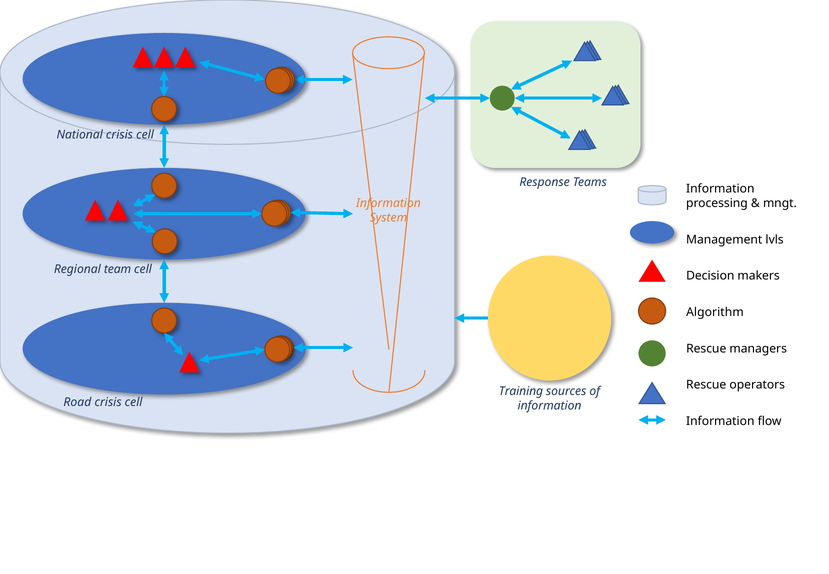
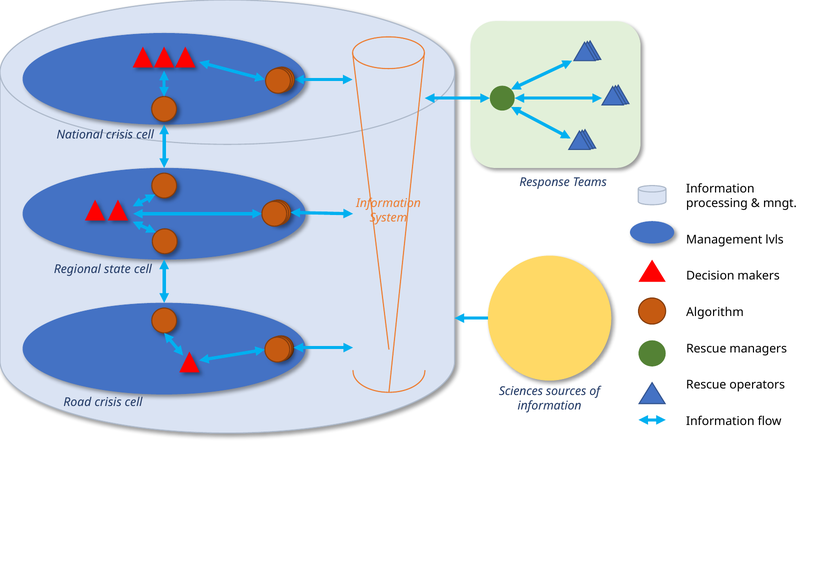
team: team -> state
Training: Training -> Sciences
